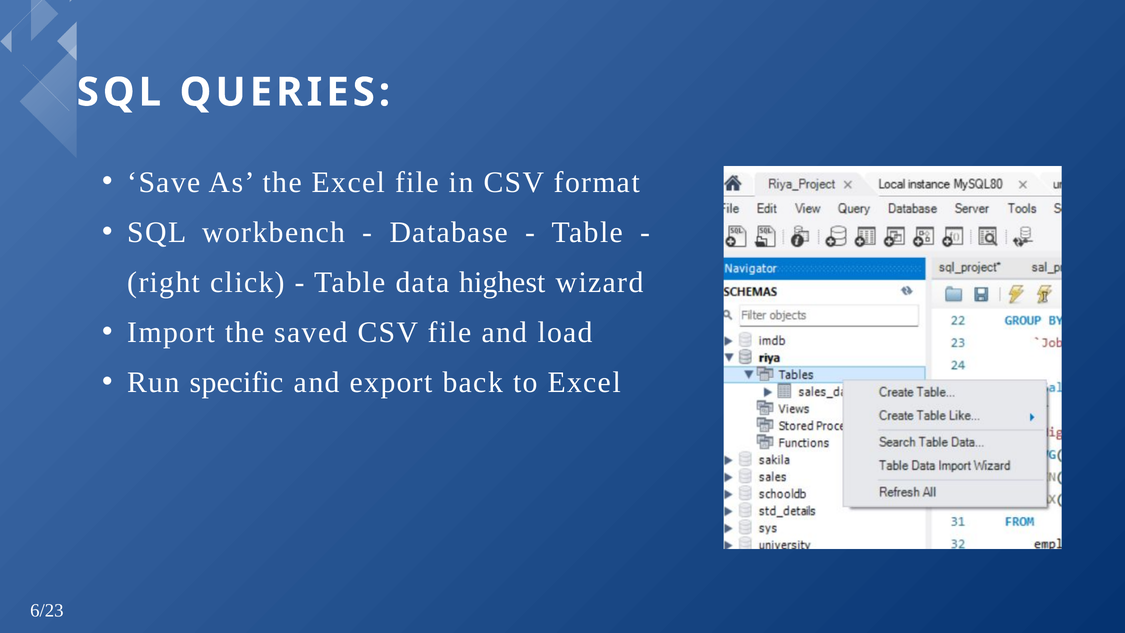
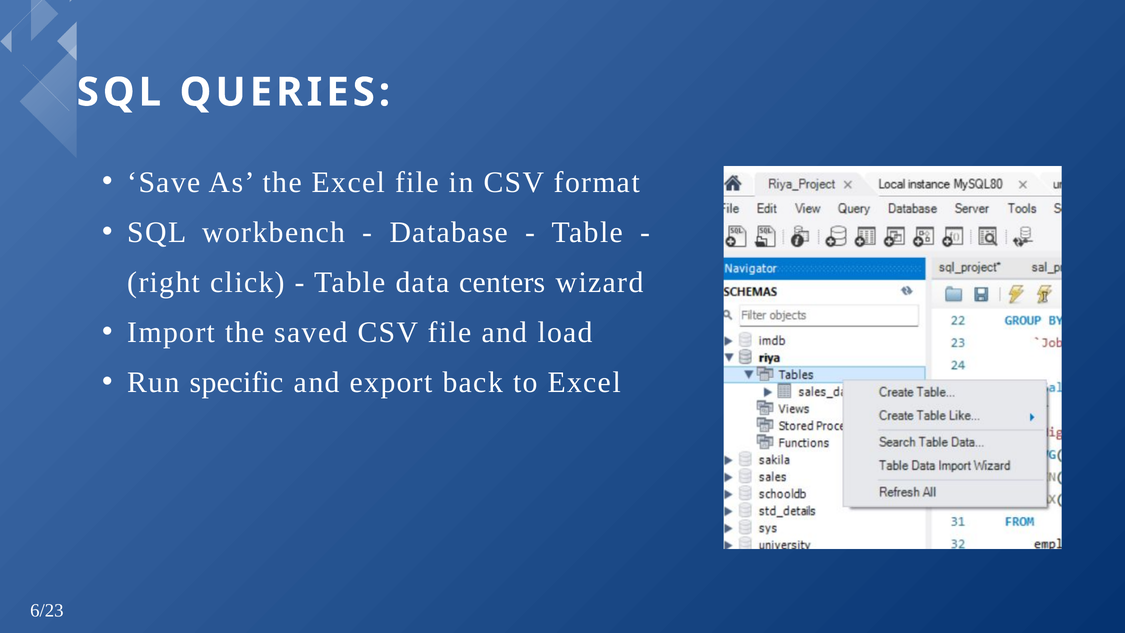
highest: highest -> centers
